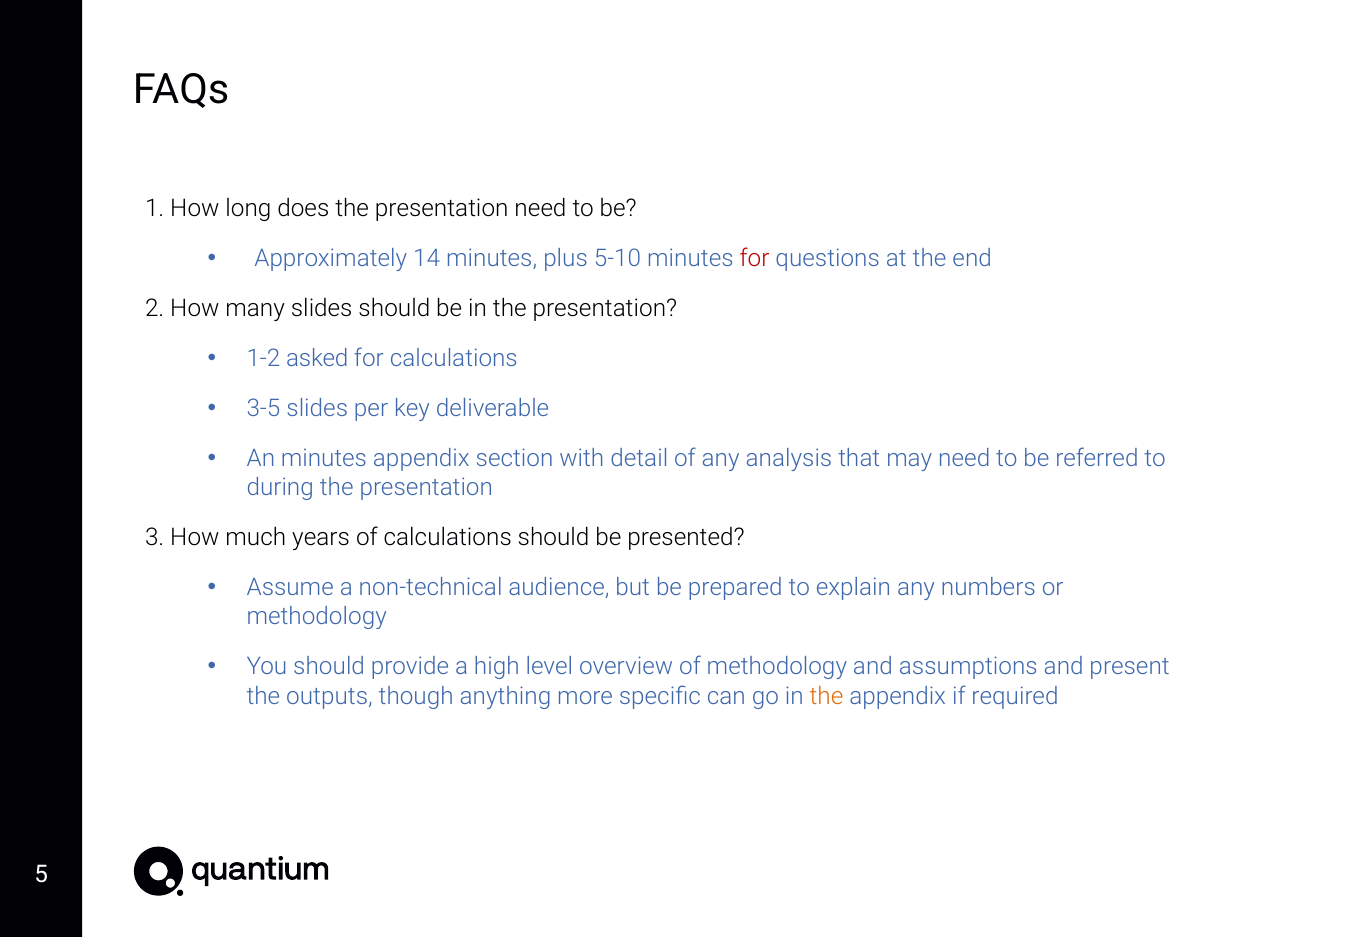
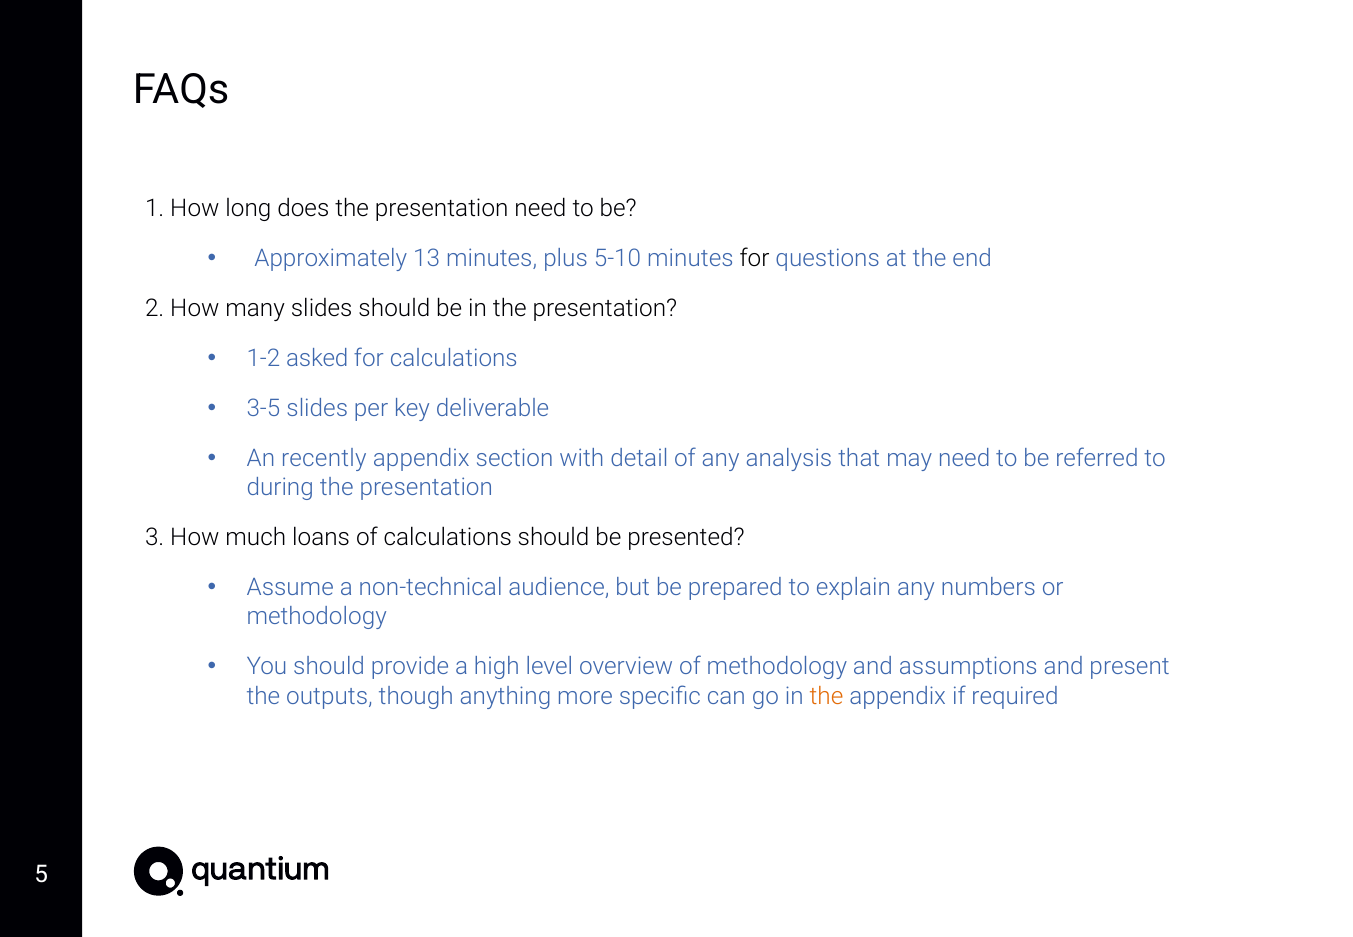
14: 14 -> 13
for at (755, 258) colour: red -> black
An minutes: minutes -> recently
years: years -> loans
